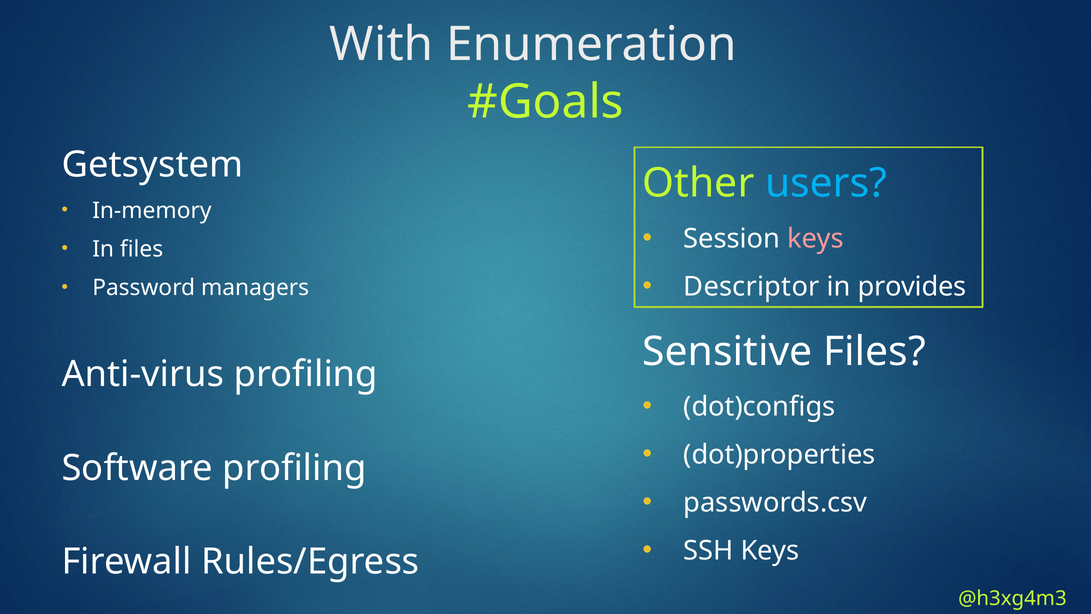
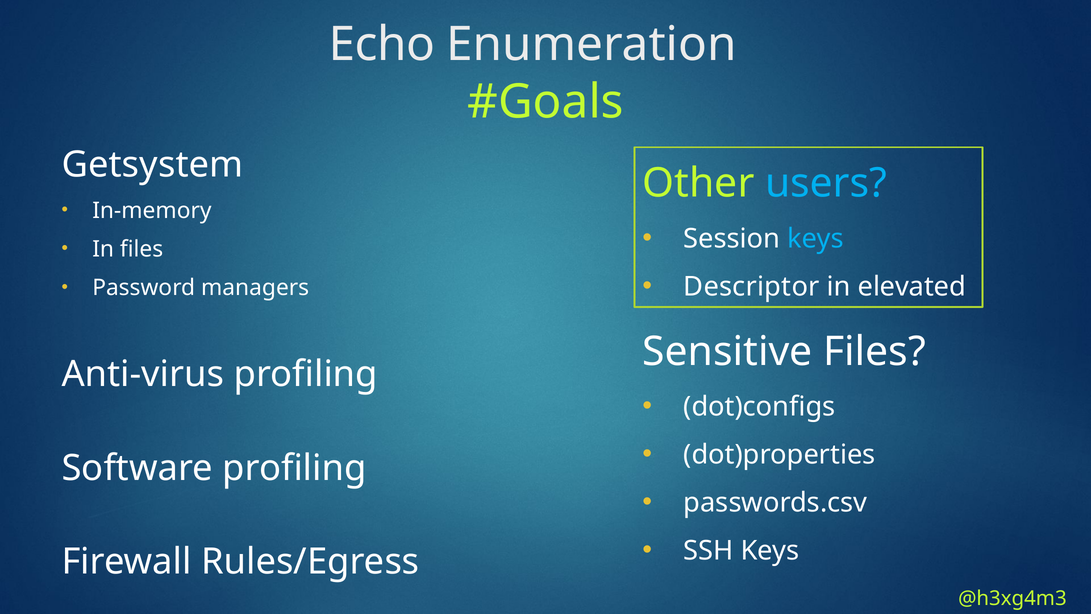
With: With -> Echo
keys at (816, 239) colour: pink -> light blue
provides: provides -> elevated
